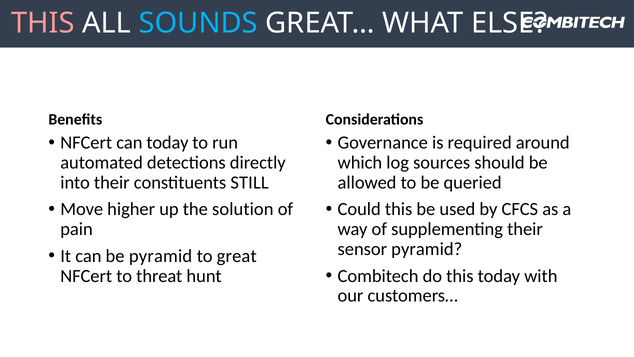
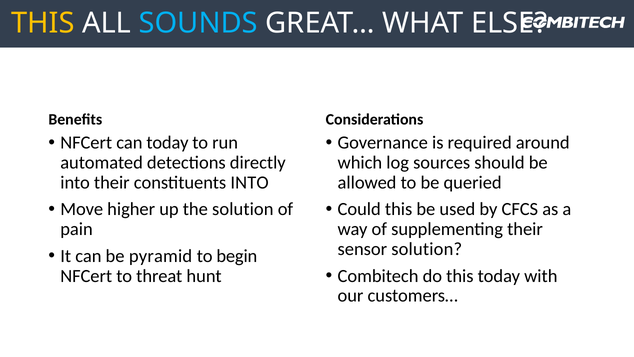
THIS at (43, 23) colour: pink -> yellow
constituents STILL: STILL -> INTO
sensor pyramid: pyramid -> solution
great: great -> begin
